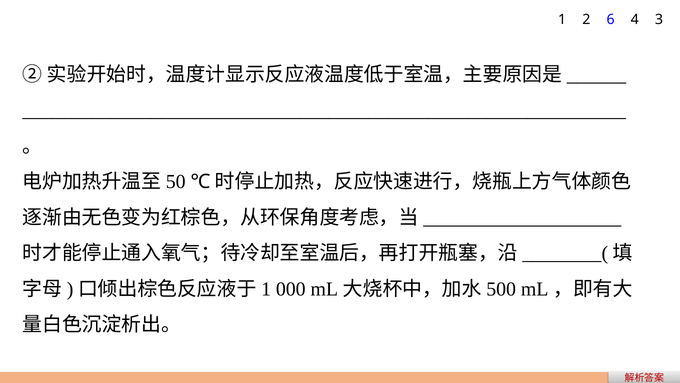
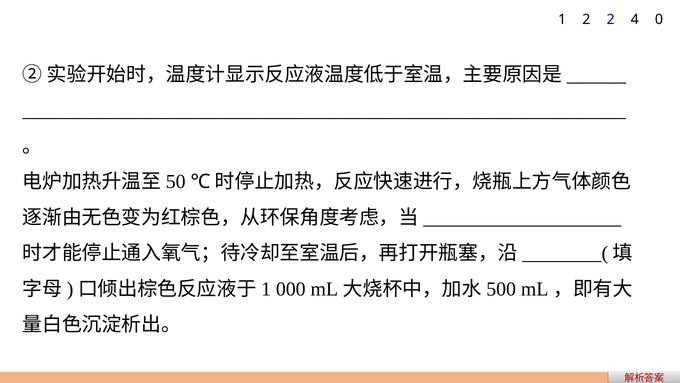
2 6: 6 -> 2
3: 3 -> 0
